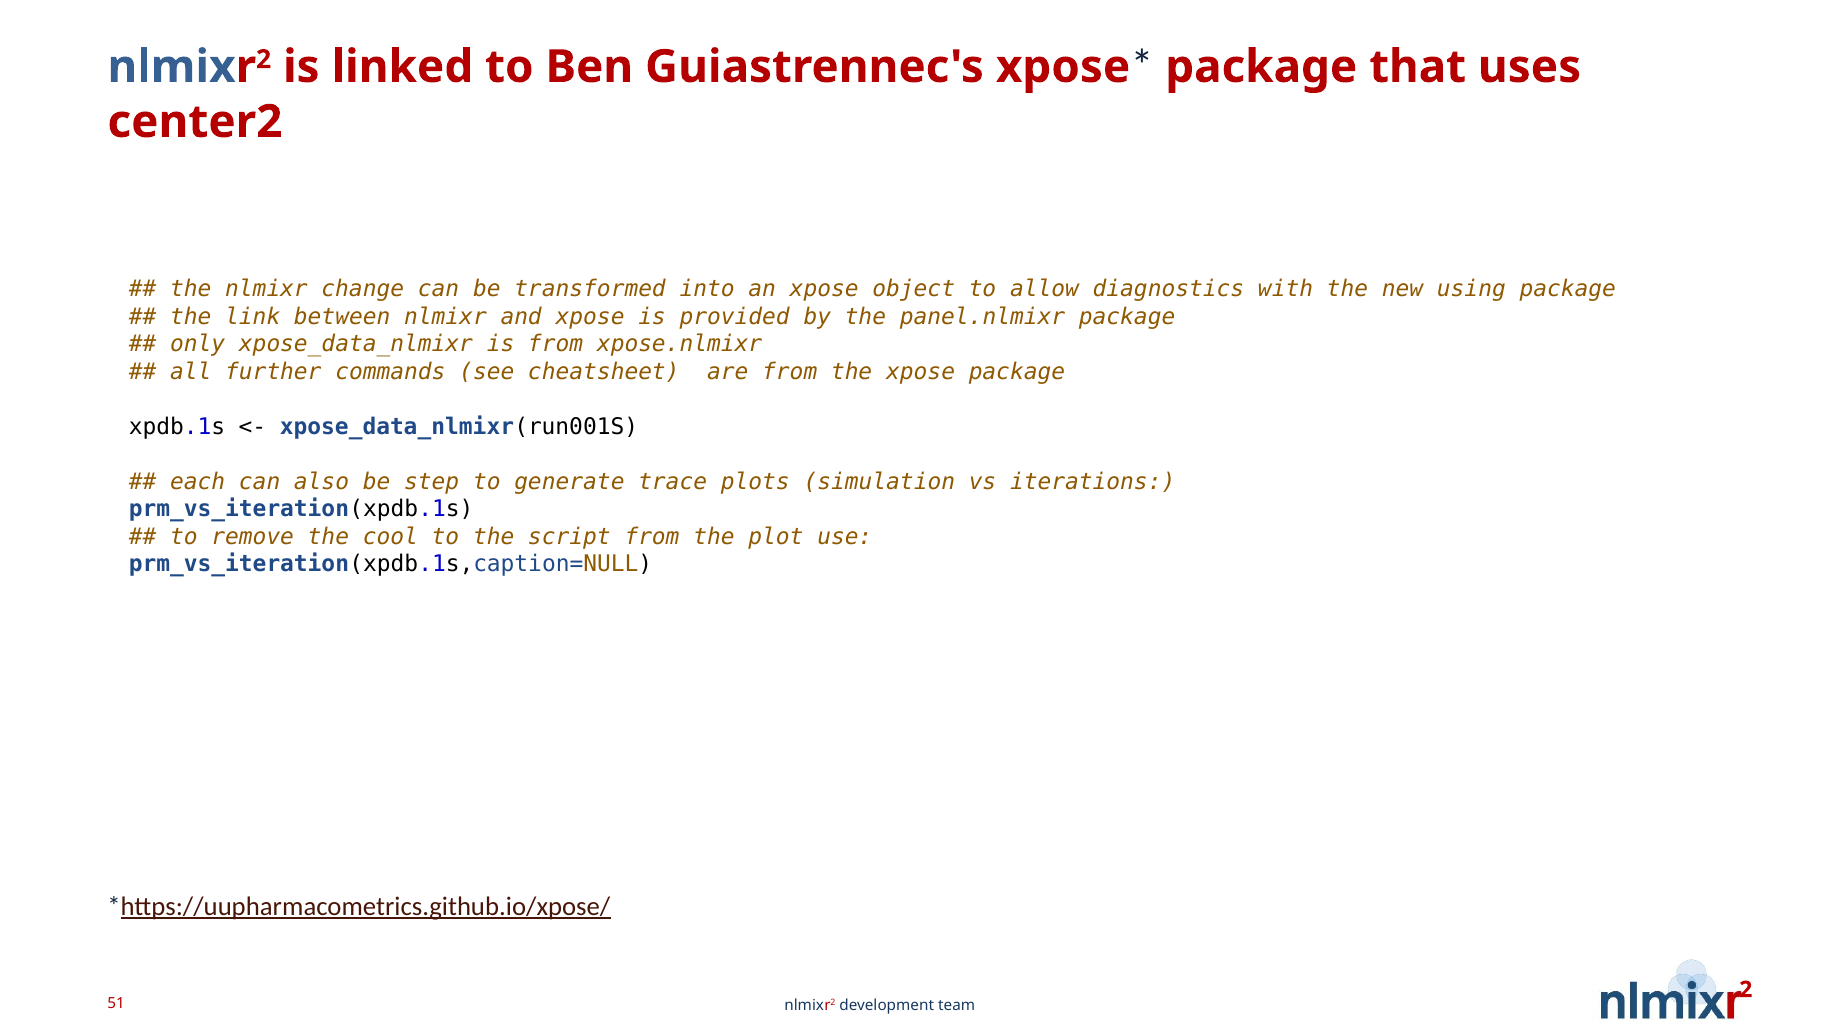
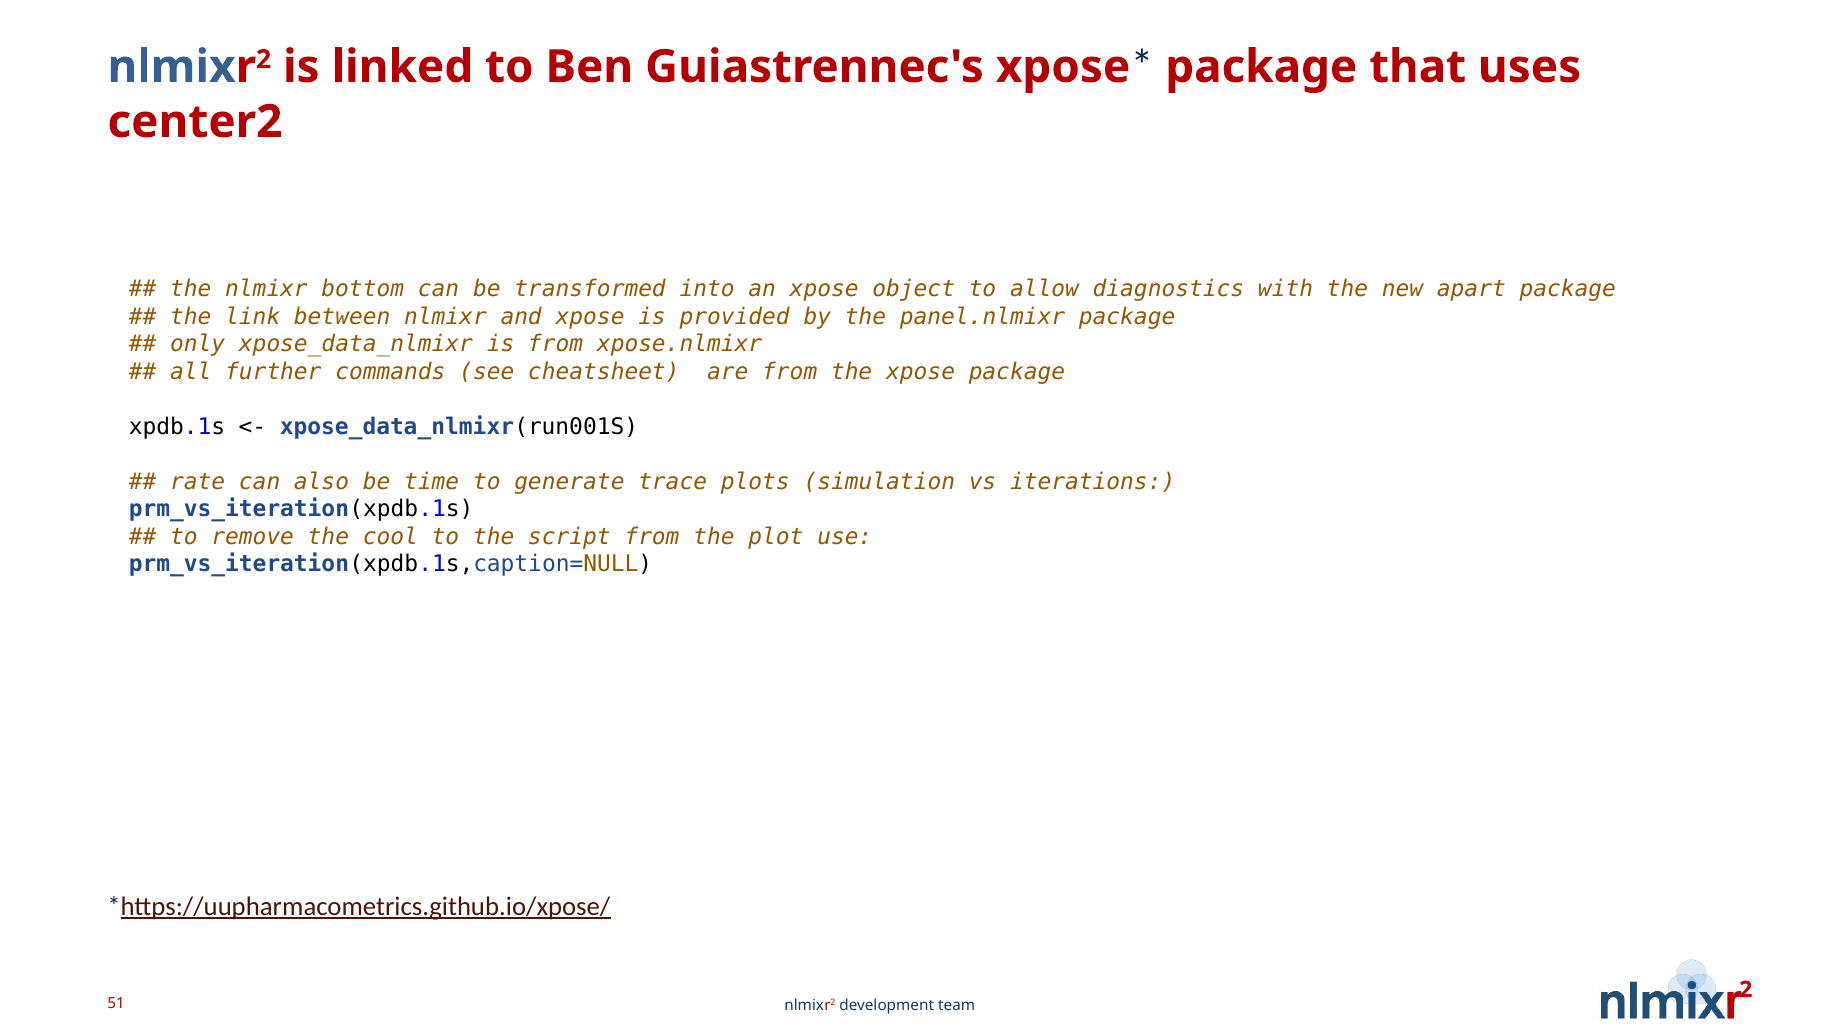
change: change -> bottom
using: using -> apart
each: each -> rate
step: step -> time
